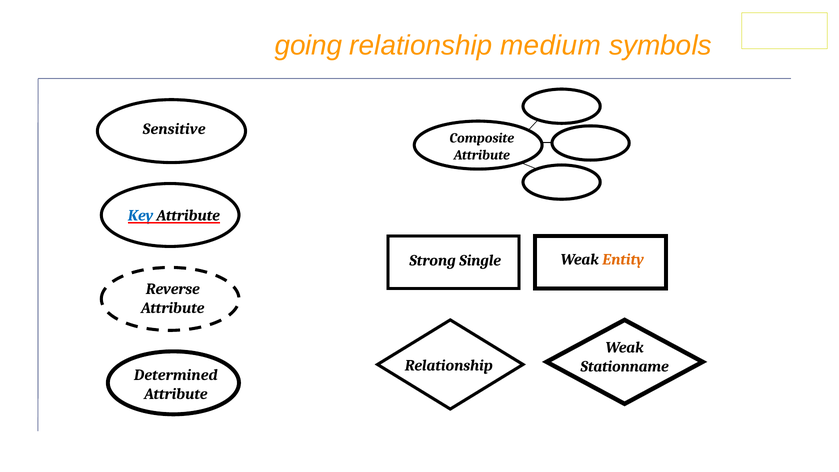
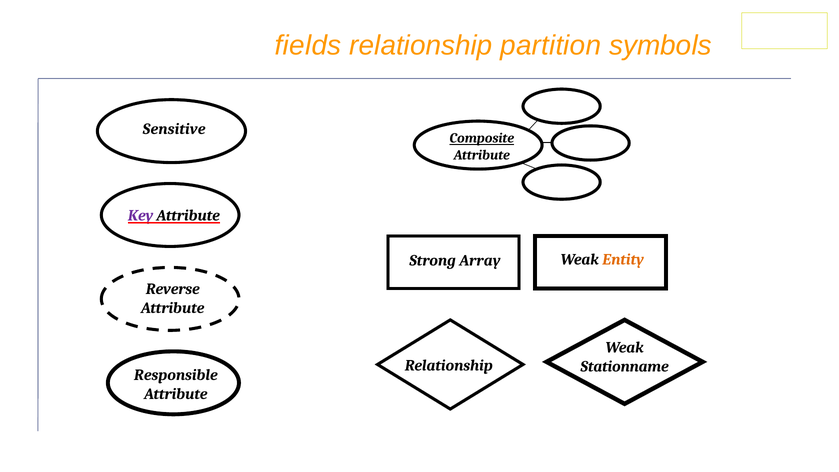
going: going -> fields
medium: medium -> partition
Composite underline: none -> present
Key colour: blue -> purple
Single: Single -> Array
Determined: Determined -> Responsible
